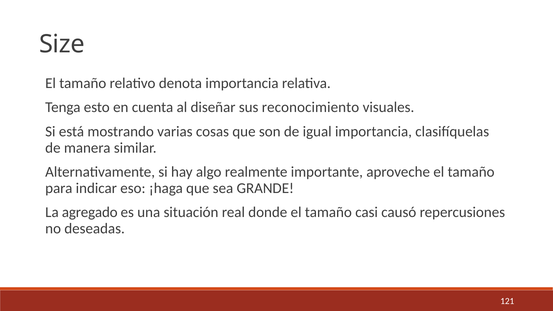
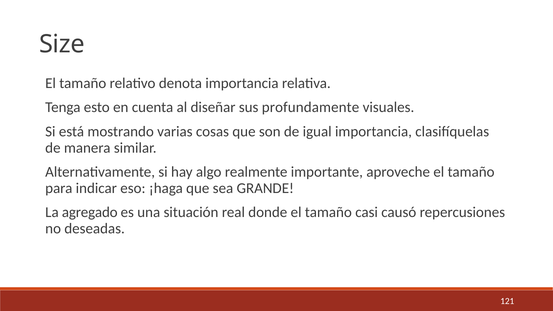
reconocimiento: reconocimiento -> profundamente
